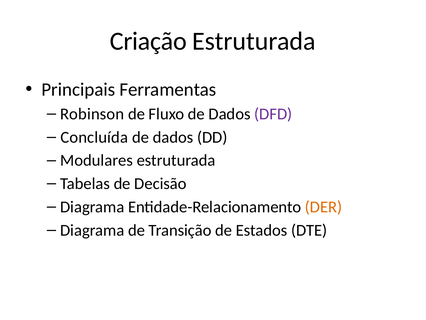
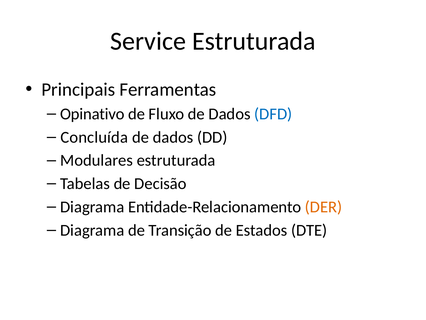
Criação: Criação -> Service
Robinson: Robinson -> Opinativo
DFD colour: purple -> blue
